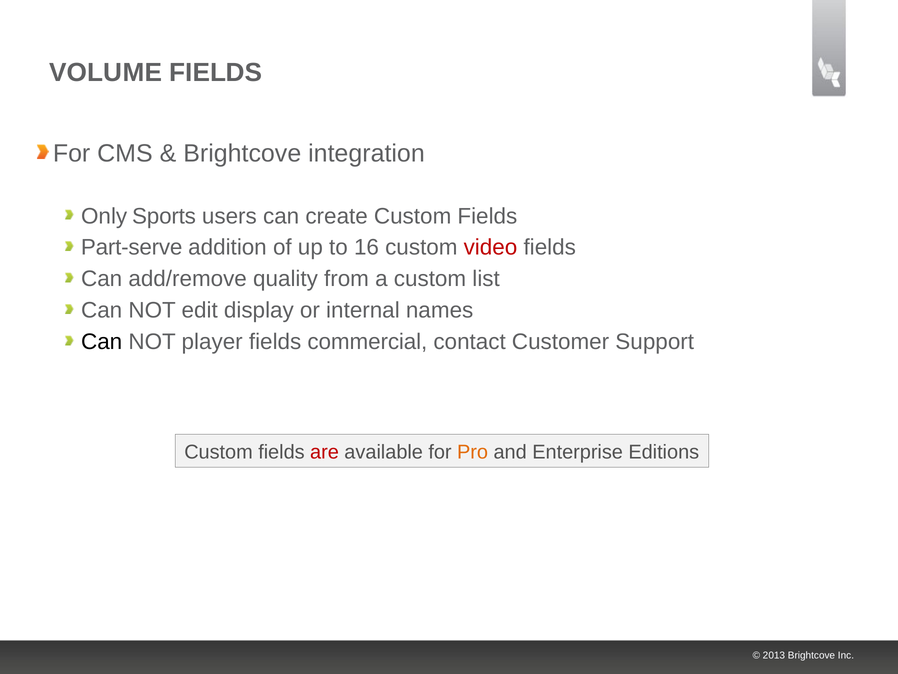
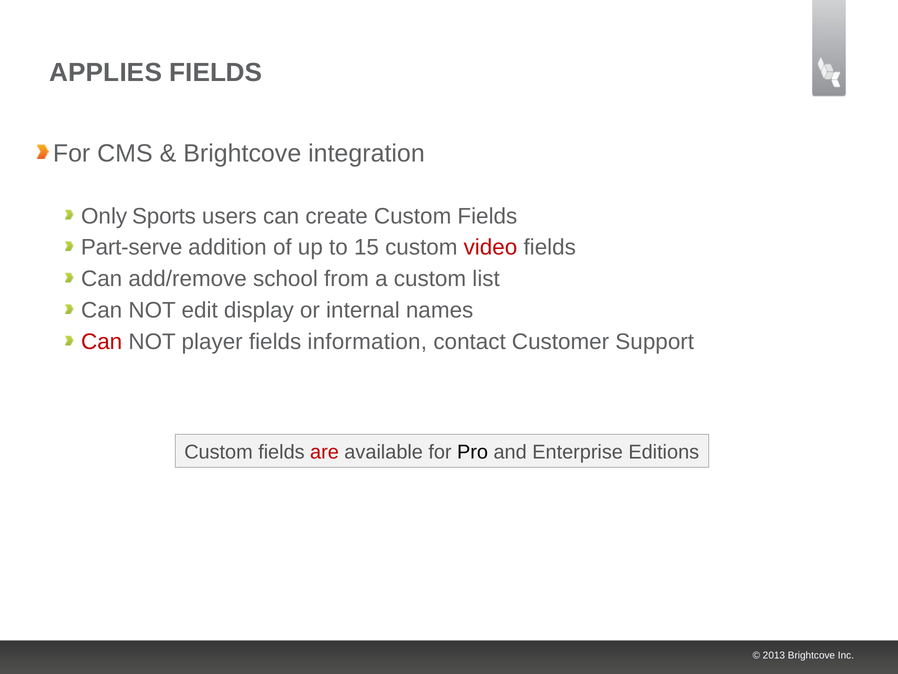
VOLUME: VOLUME -> APPLIES
16: 16 -> 15
quality: quality -> school
Can at (102, 342) colour: black -> red
commercial: commercial -> information
Pro colour: orange -> black
